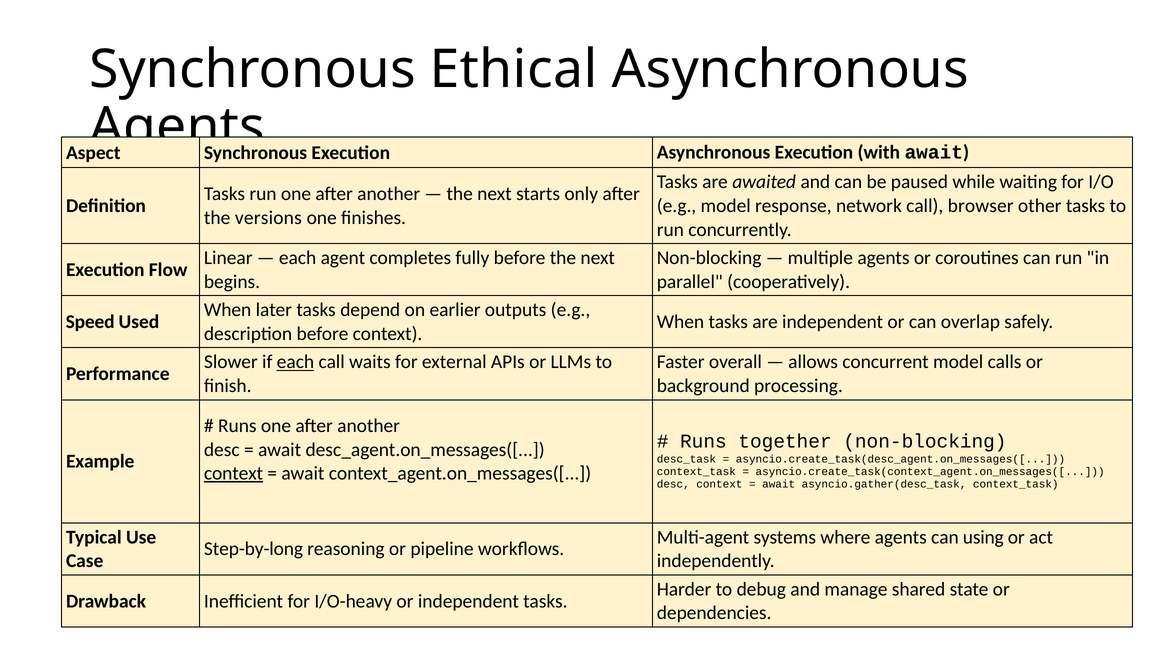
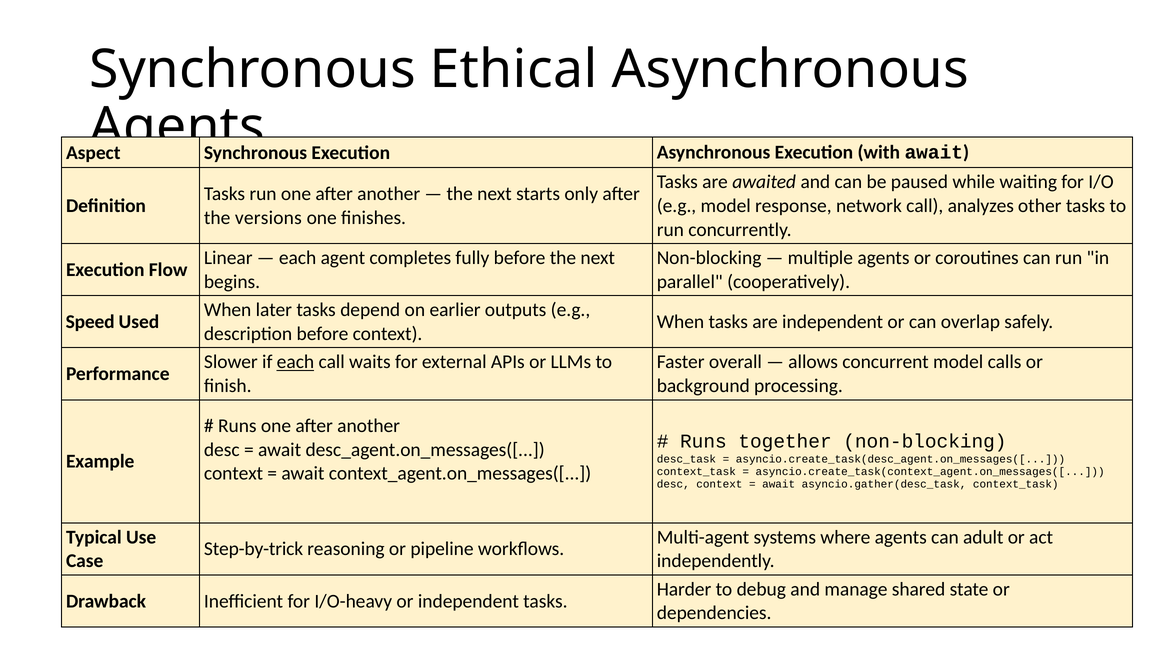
browser: browser -> analyzes
context at (234, 474) underline: present -> none
using: using -> adult
Step-by-long: Step-by-long -> Step-by-trick
